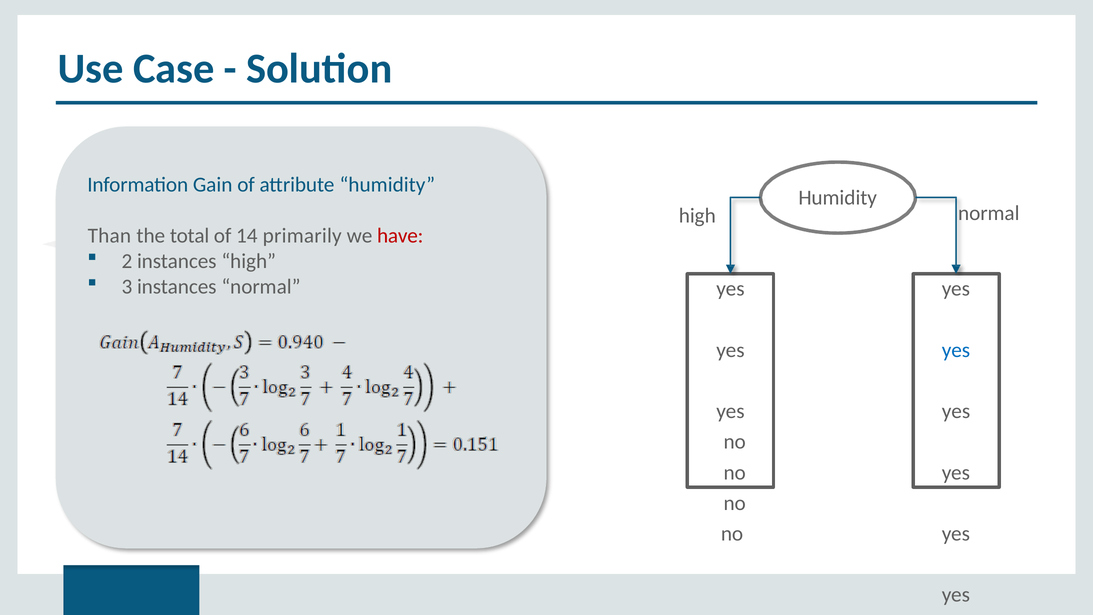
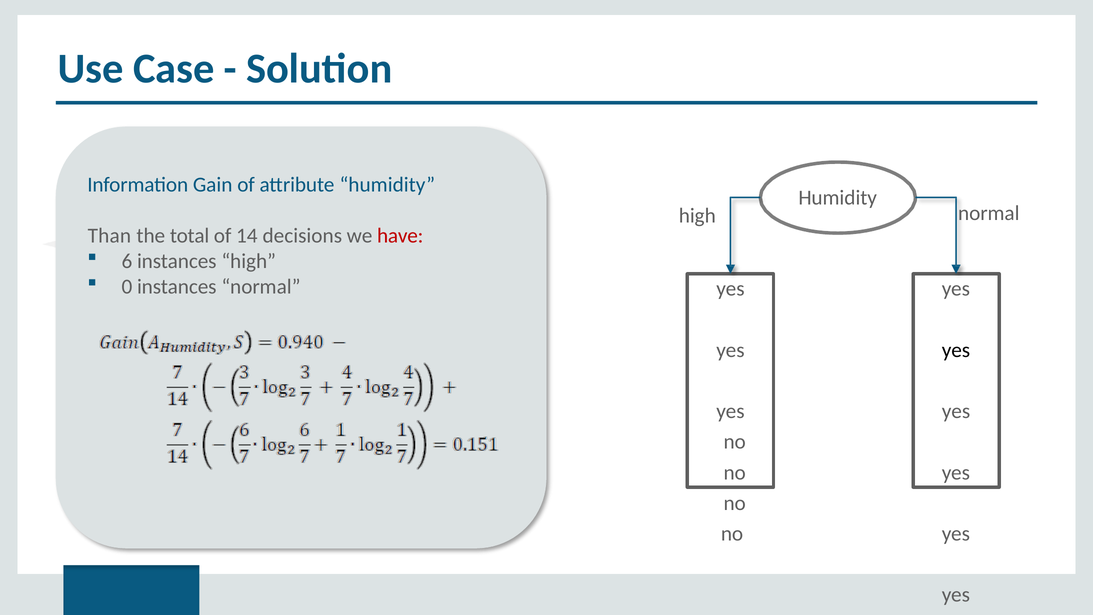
primarily: primarily -> decisions
2: 2 -> 6
3: 3 -> 0
yes at (956, 350) colour: blue -> black
